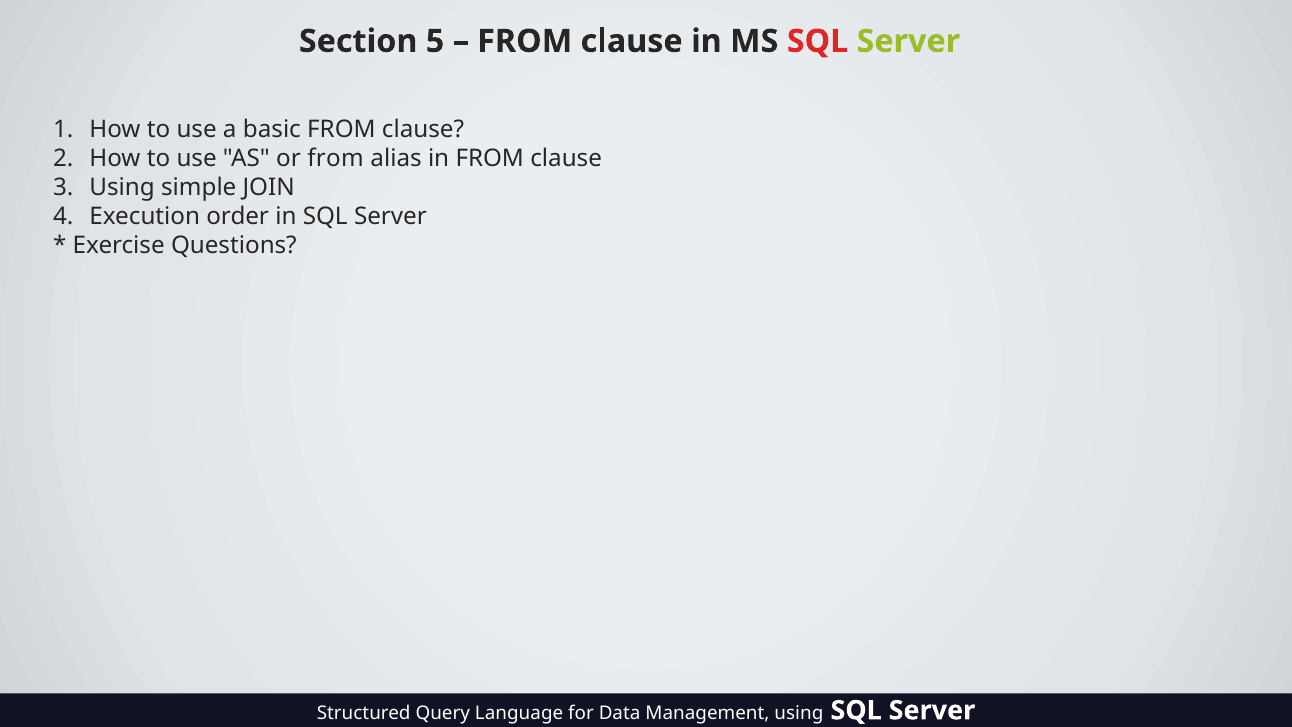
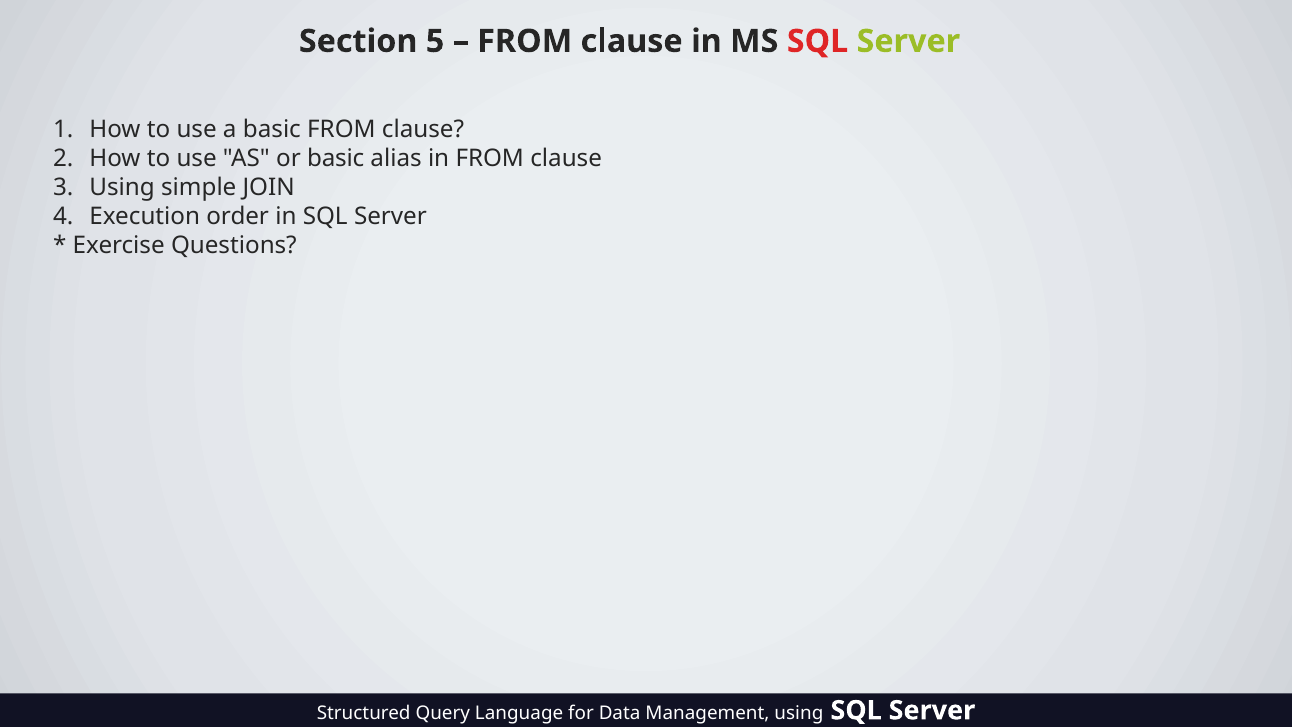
or from: from -> basic
